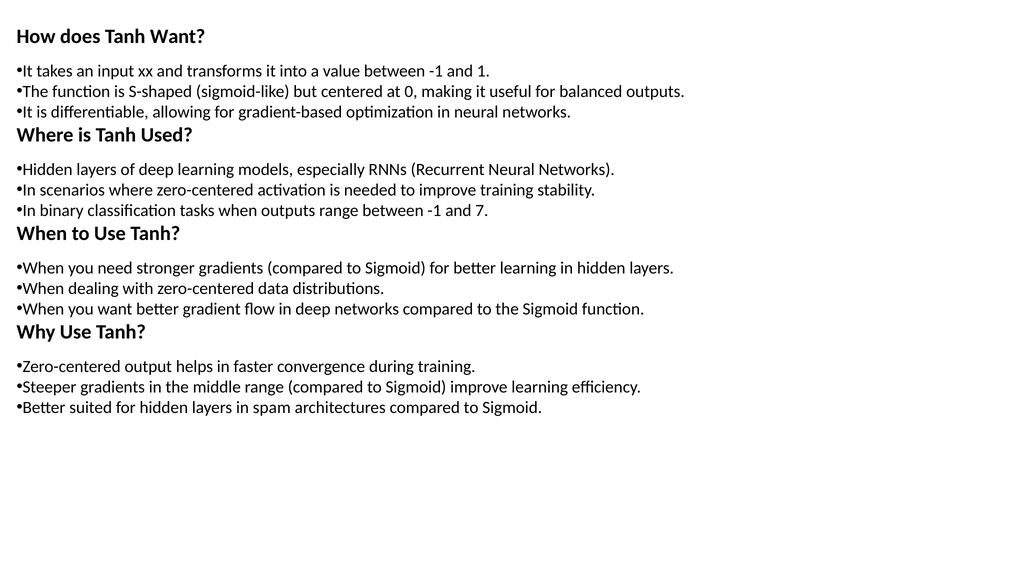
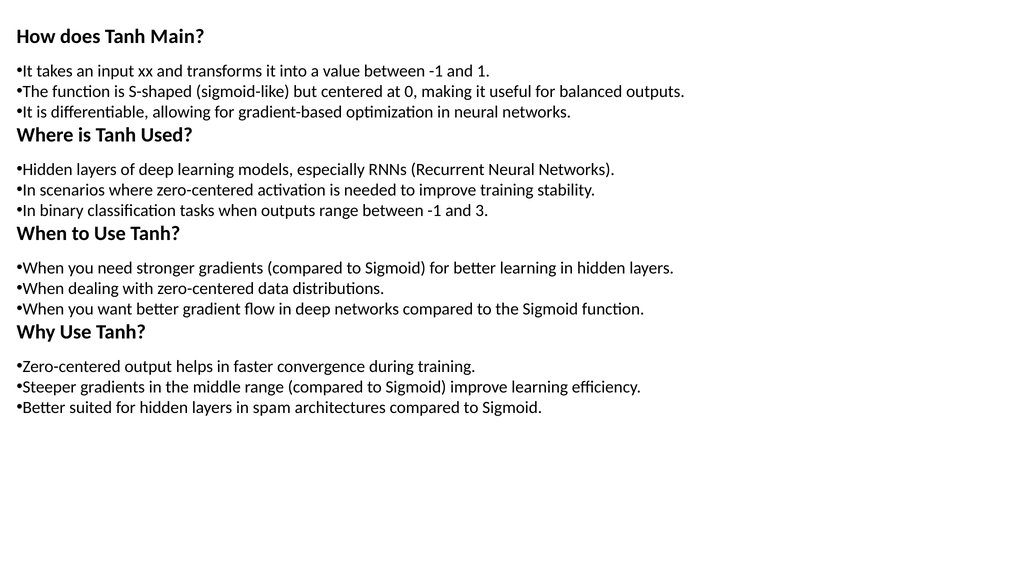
Tanh Want: Want -> Main
7: 7 -> 3
